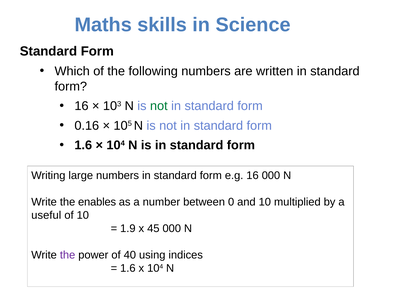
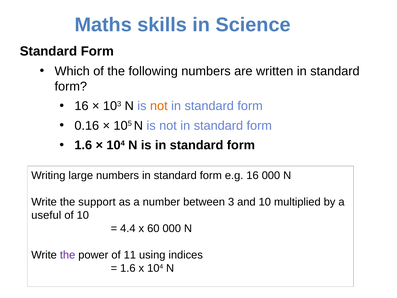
not at (159, 106) colour: green -> orange
enables: enables -> support
0: 0 -> 3
1.9: 1.9 -> 4.4
45: 45 -> 60
40: 40 -> 11
